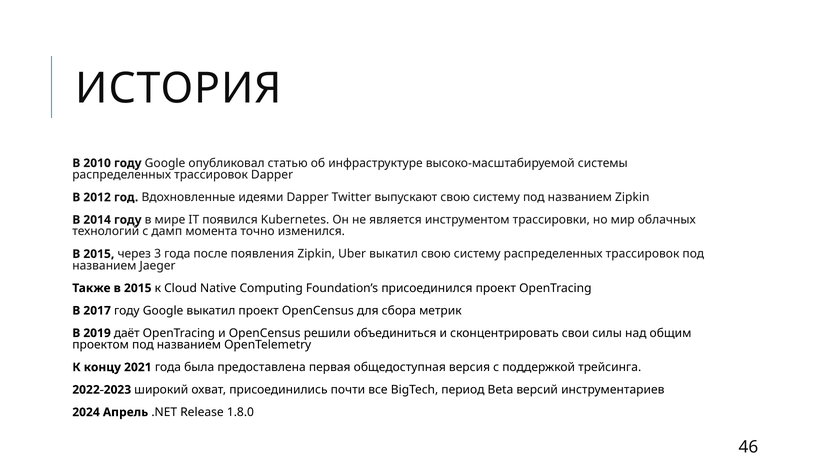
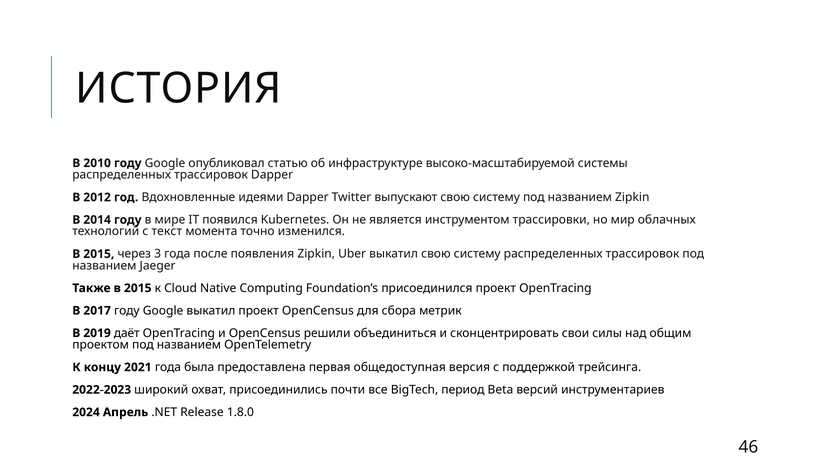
дамп: дамп -> текст
